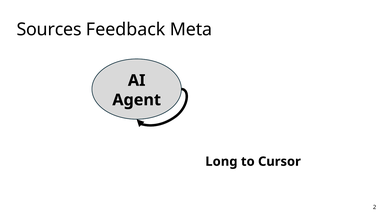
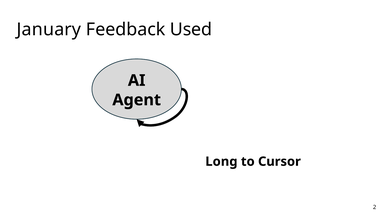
Sources: Sources -> January
Meta: Meta -> Used
